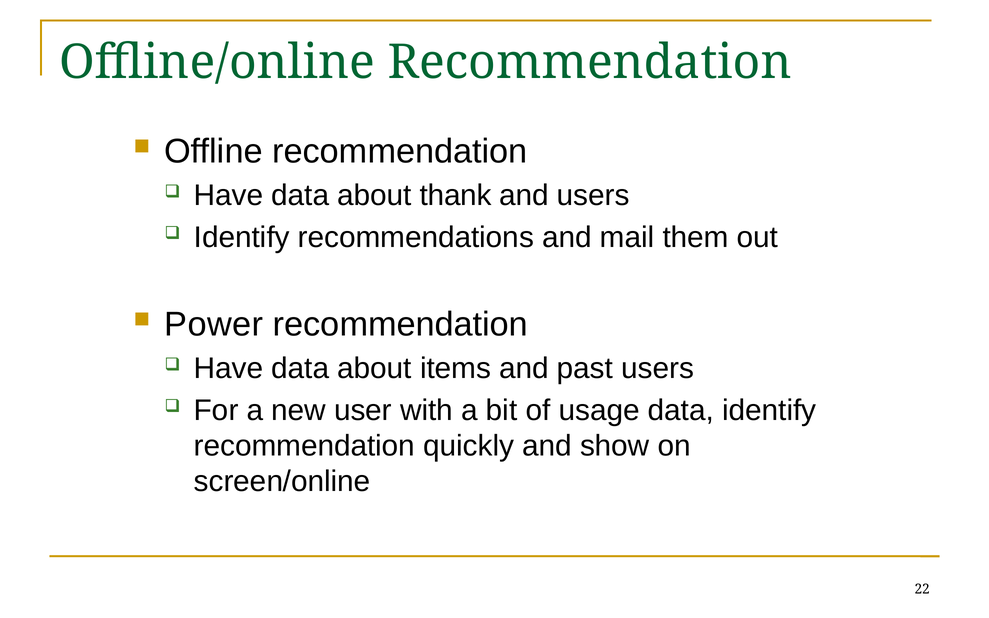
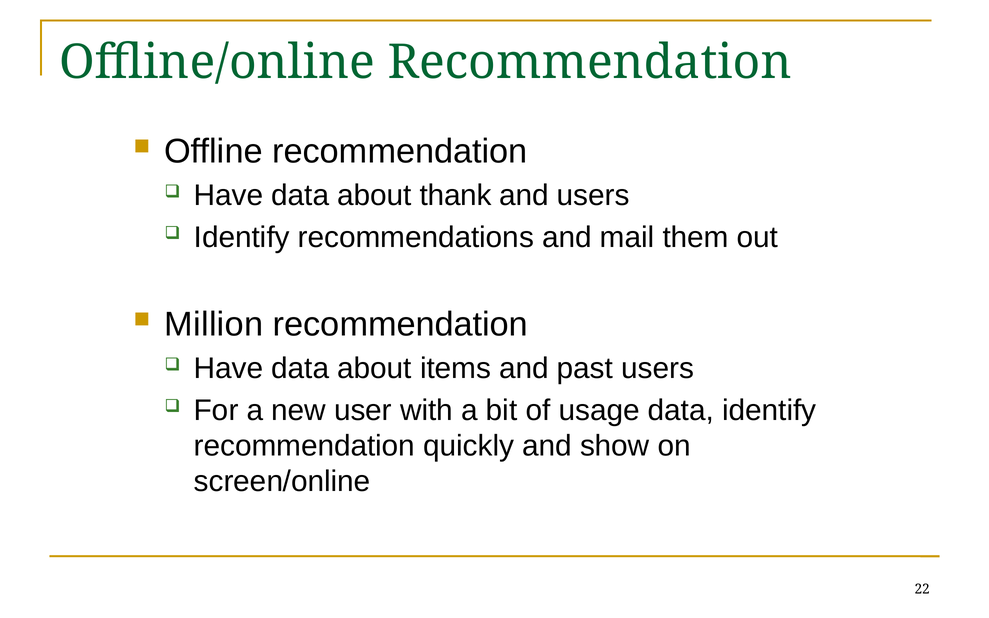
Power: Power -> Million
